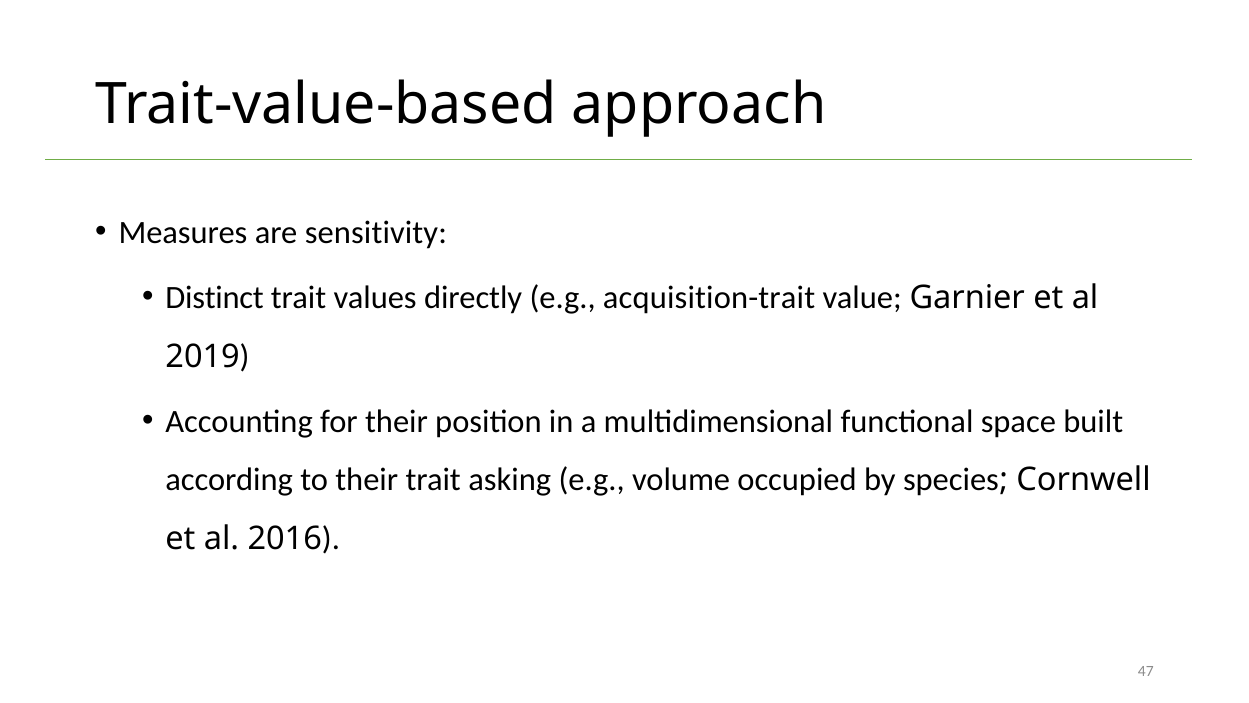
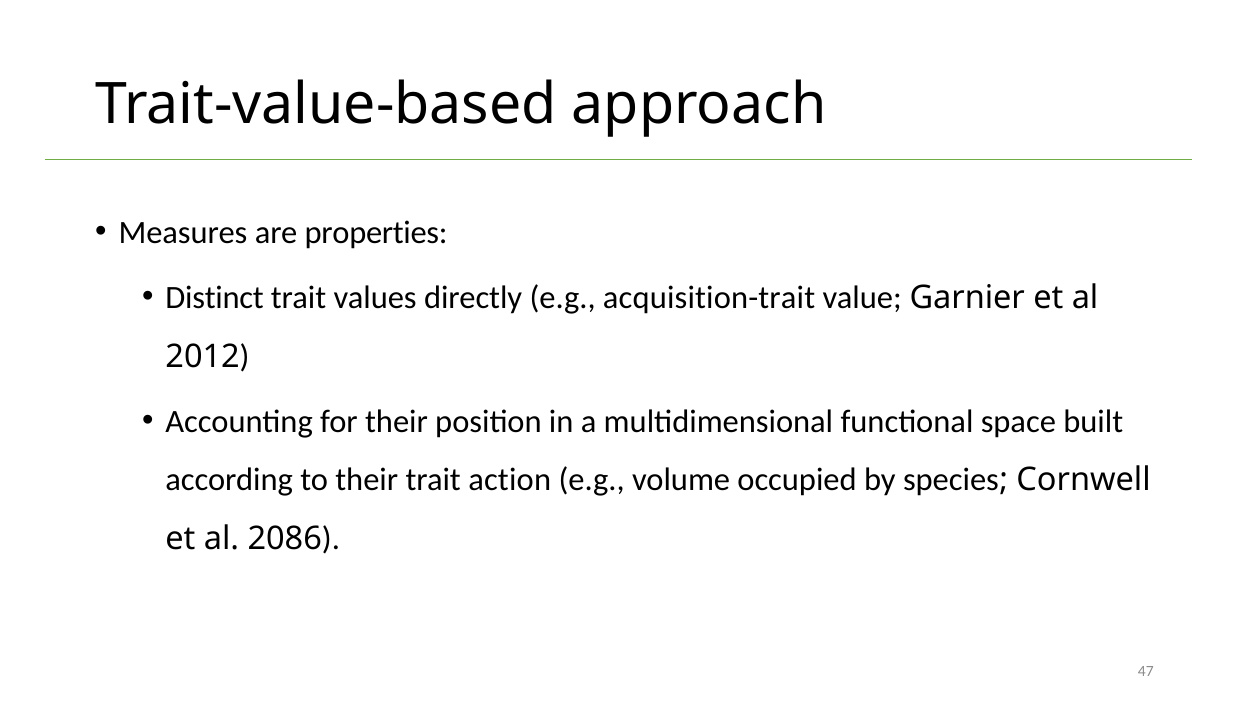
sensitivity: sensitivity -> properties
2019: 2019 -> 2012
asking: asking -> action
2016: 2016 -> 2086
